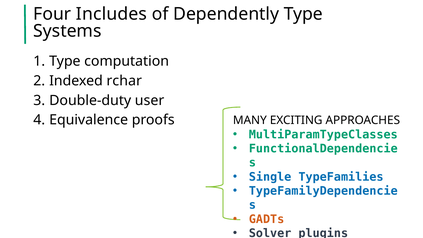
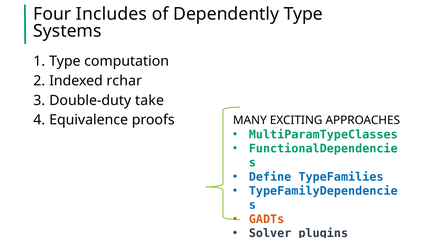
user: user -> take
Single: Single -> Define
